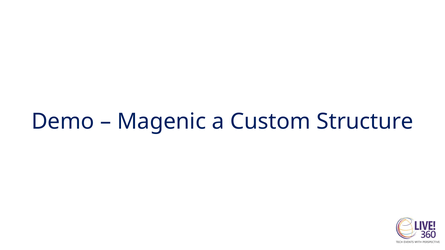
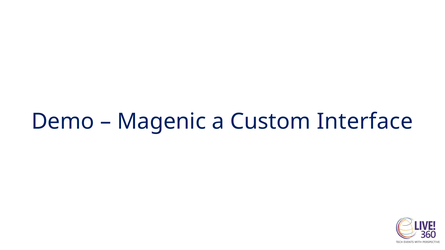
Structure: Structure -> Interface
